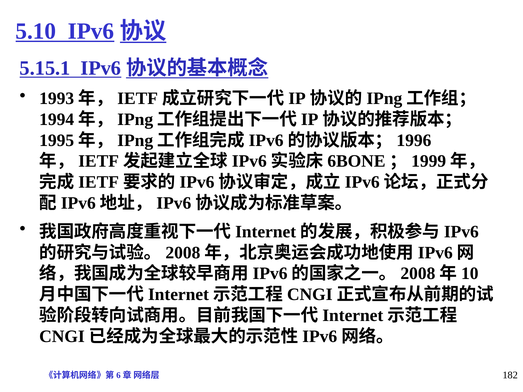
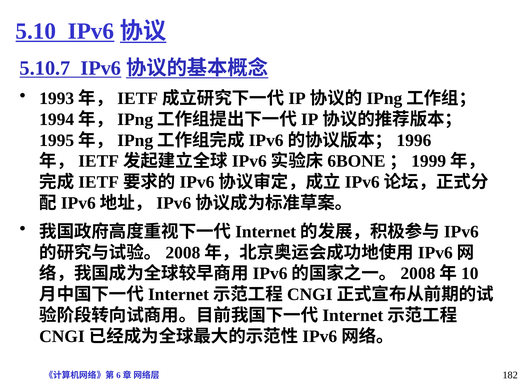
5.15.1: 5.15.1 -> 5.10.7
